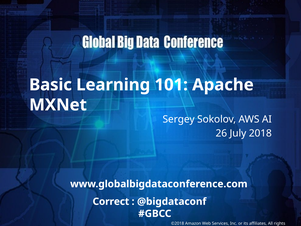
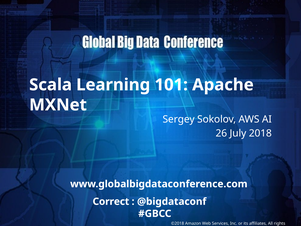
Basic: Basic -> Scala
